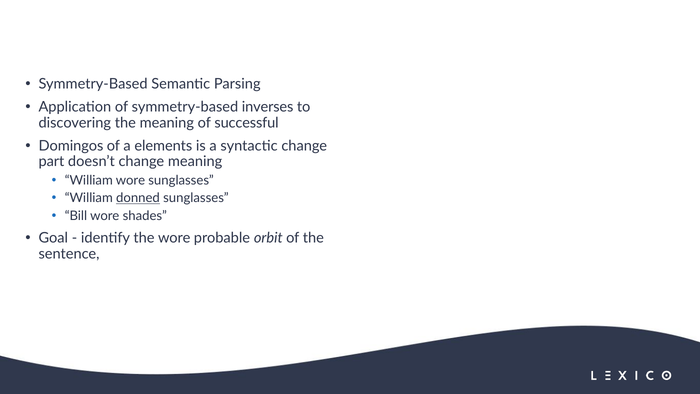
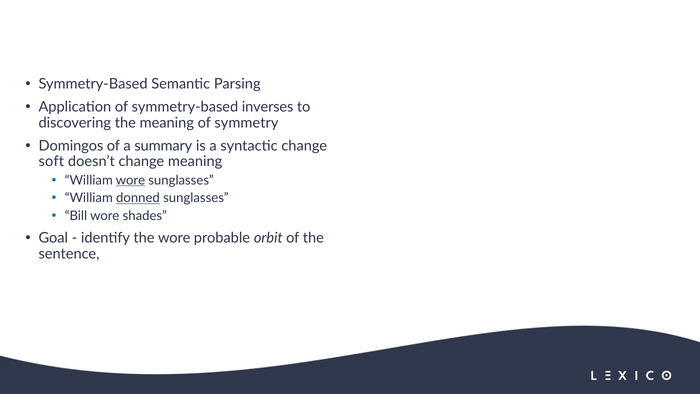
successful: successful -> symmetry
elements: elements -> summary
part: part -> soft
wore at (130, 180) underline: none -> present
